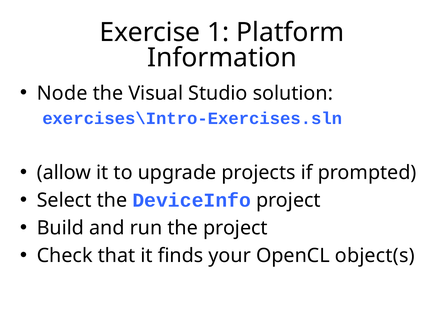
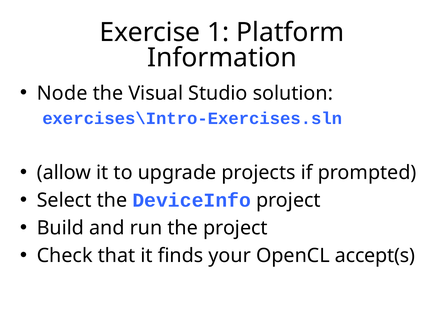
object(s: object(s -> accept(s
